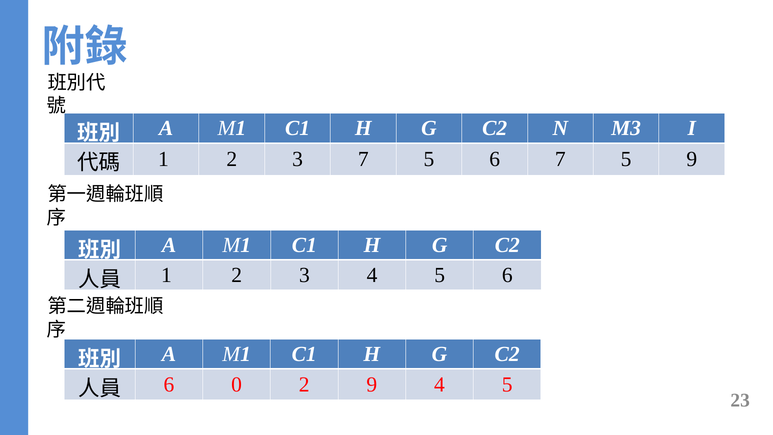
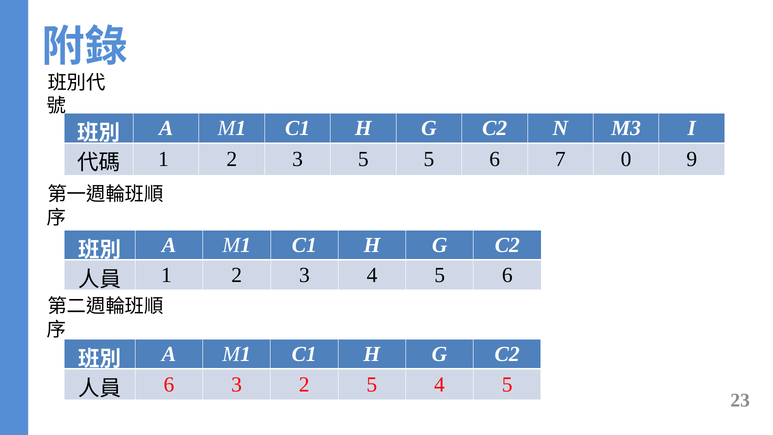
3 7: 7 -> 5
6 7 5: 5 -> 0
6 0: 0 -> 3
2 9: 9 -> 5
